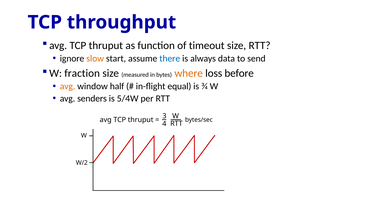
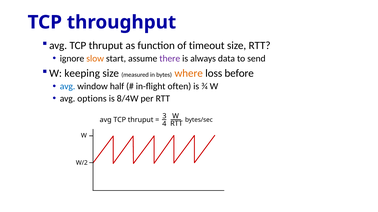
there colour: blue -> purple
fraction: fraction -> keeping
avg at (68, 87) colour: orange -> blue
equal: equal -> often
senders: senders -> options
5/4W: 5/4W -> 8/4W
